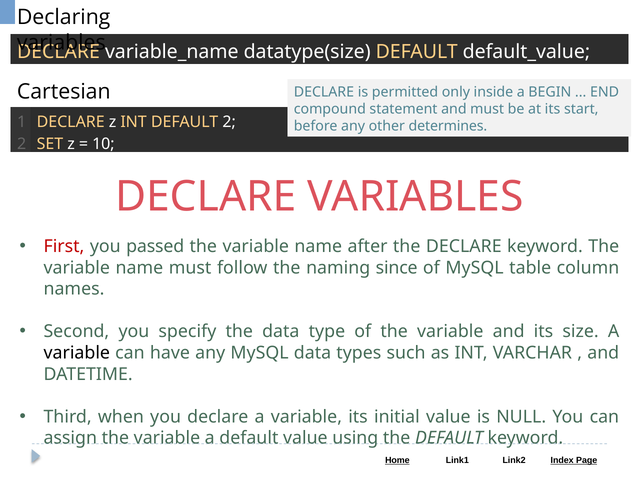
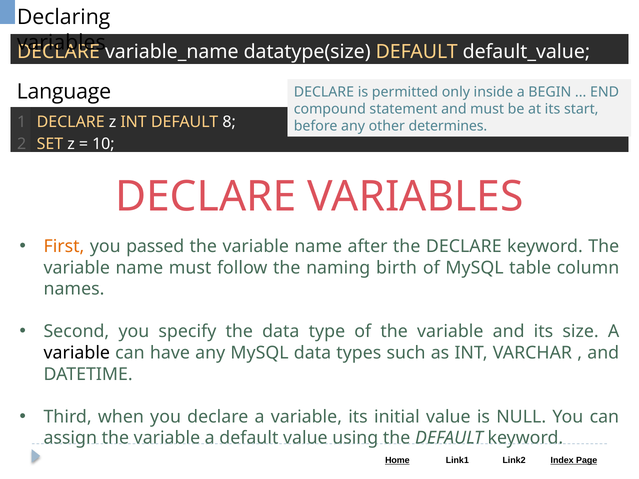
Cartesian: Cartesian -> Language
DEFAULT 2: 2 -> 8
First colour: red -> orange
since: since -> birth
